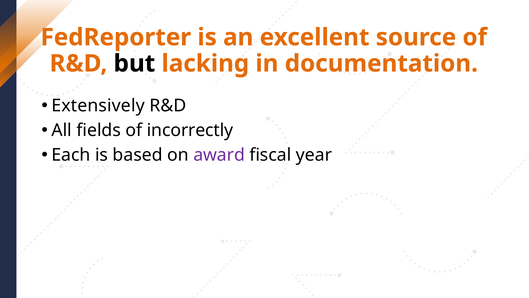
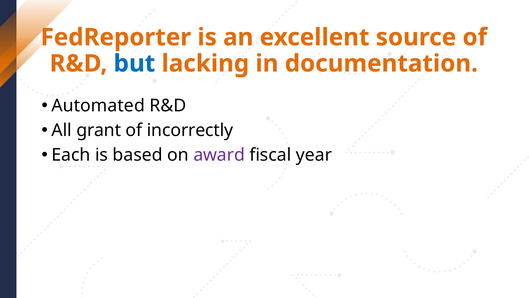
but colour: black -> blue
Extensively: Extensively -> Automated
fields: fields -> grant
